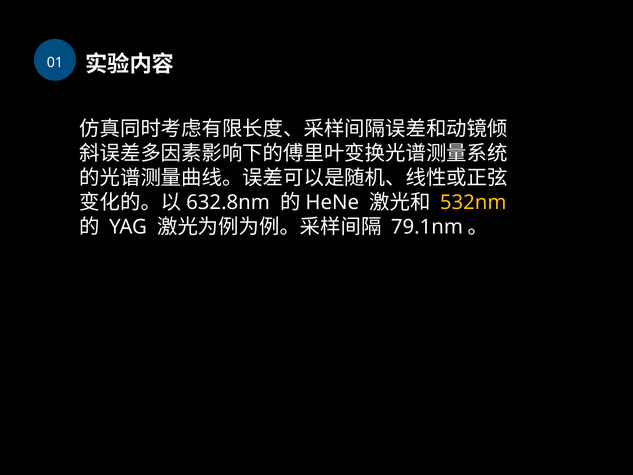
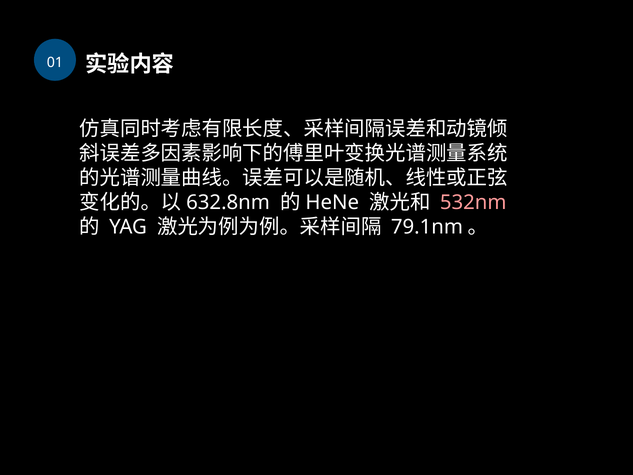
532nm colour: yellow -> pink
